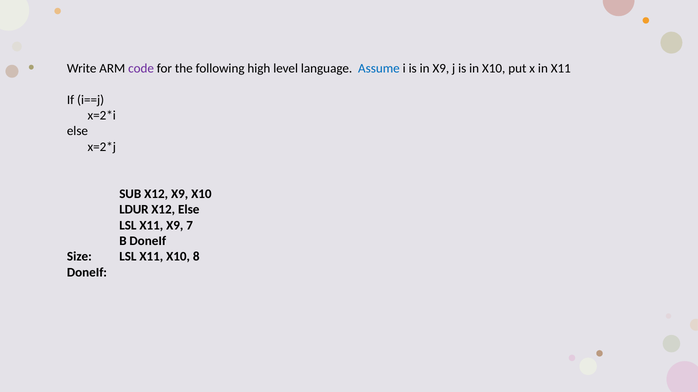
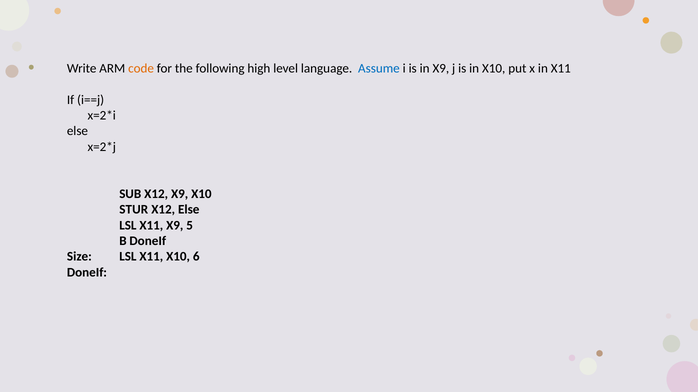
code colour: purple -> orange
LDUR: LDUR -> STUR
7: 7 -> 5
8: 8 -> 6
